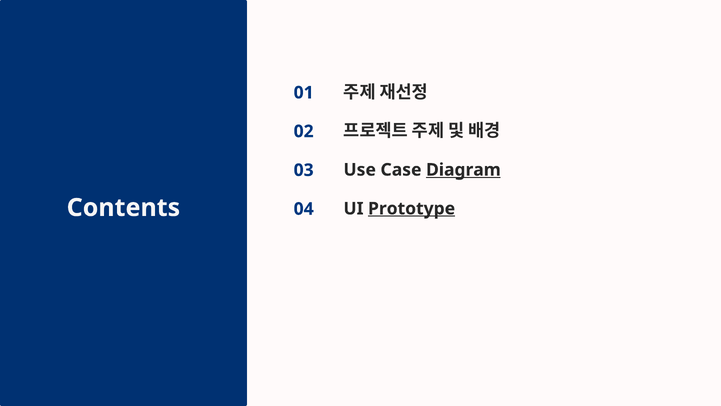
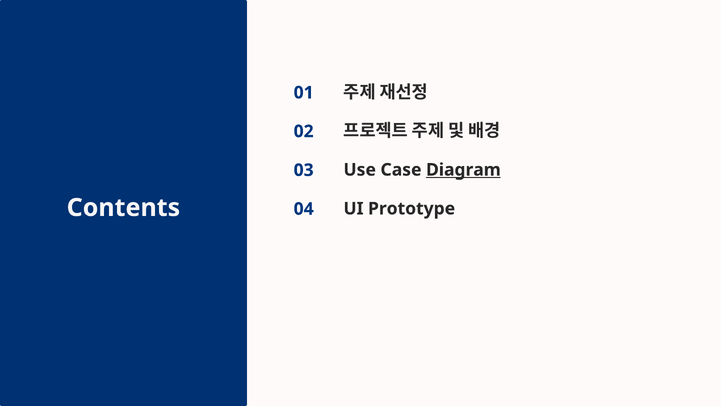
Prototype underline: present -> none
